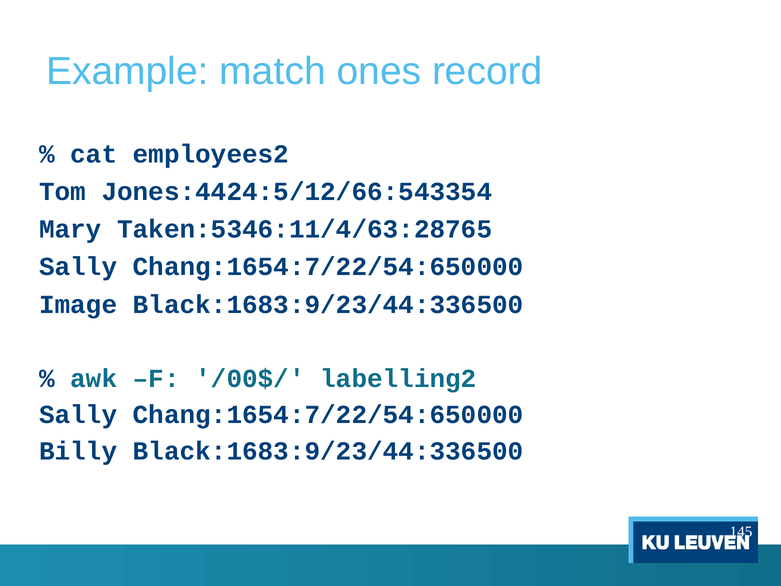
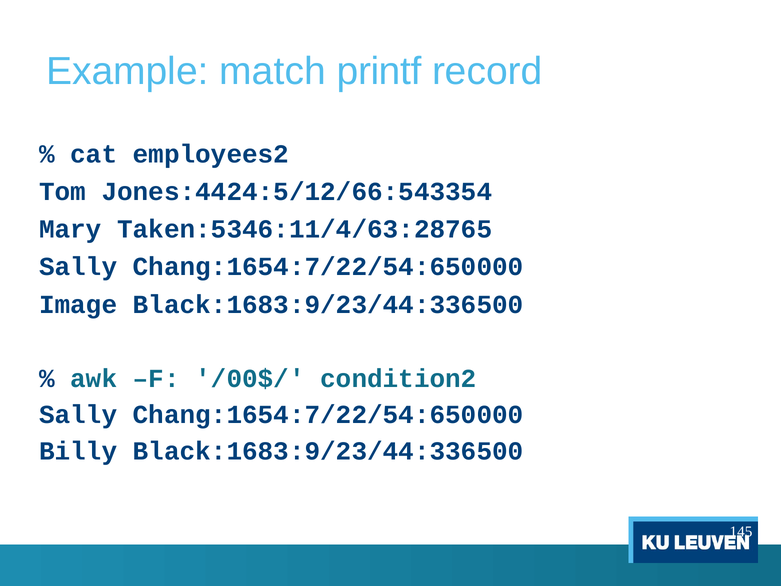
ones: ones -> printf
labelling2: labelling2 -> condition2
